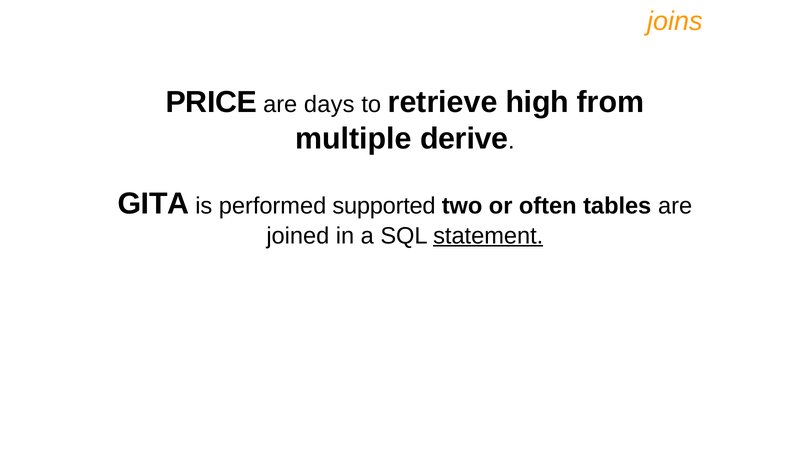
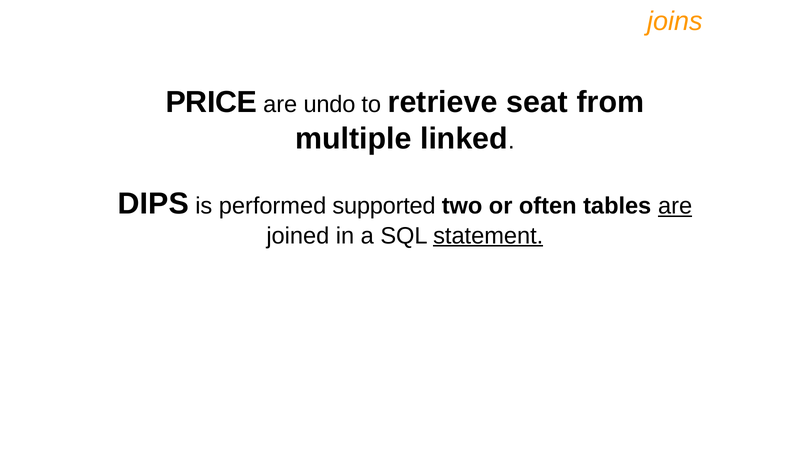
days: days -> undo
high: high -> seat
derive: derive -> linked
GITA: GITA -> DIPS
are at (675, 206) underline: none -> present
